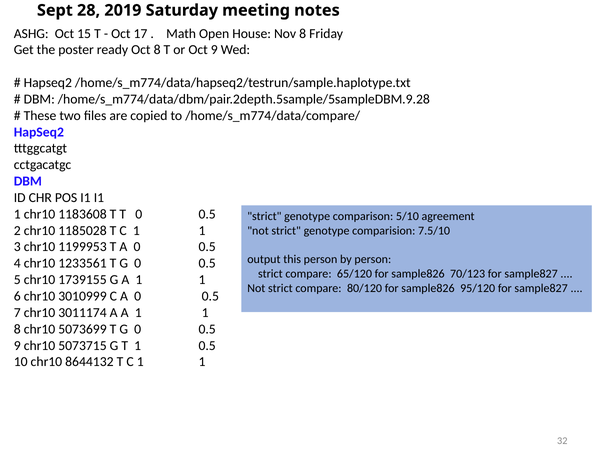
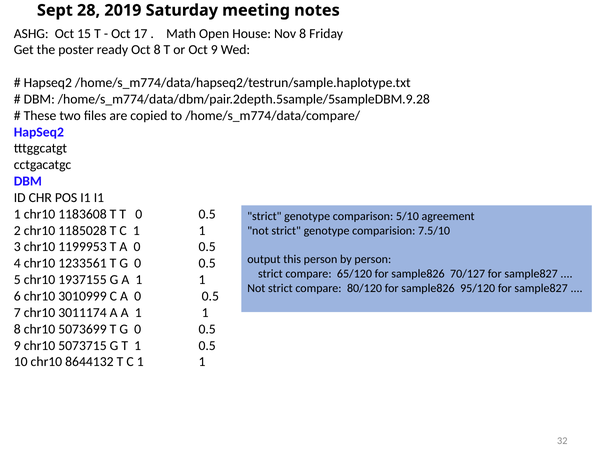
70/123: 70/123 -> 70/127
1739155: 1739155 -> 1937155
